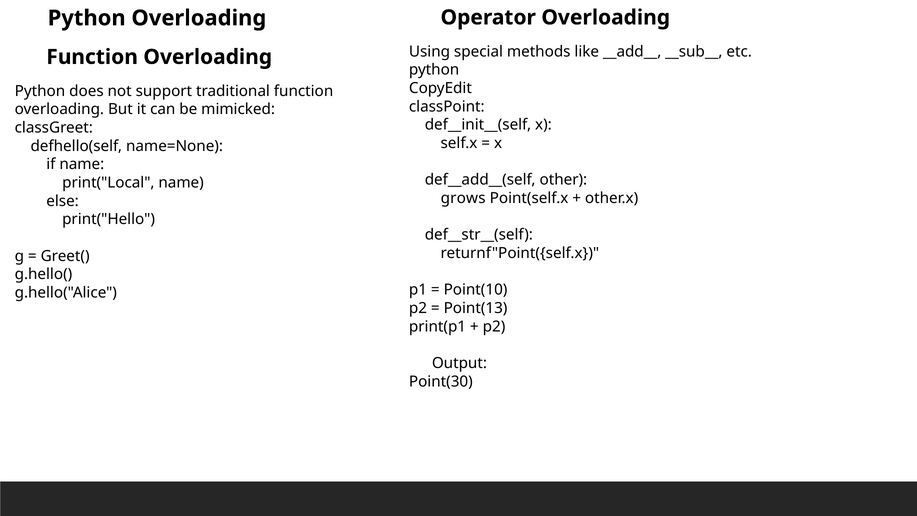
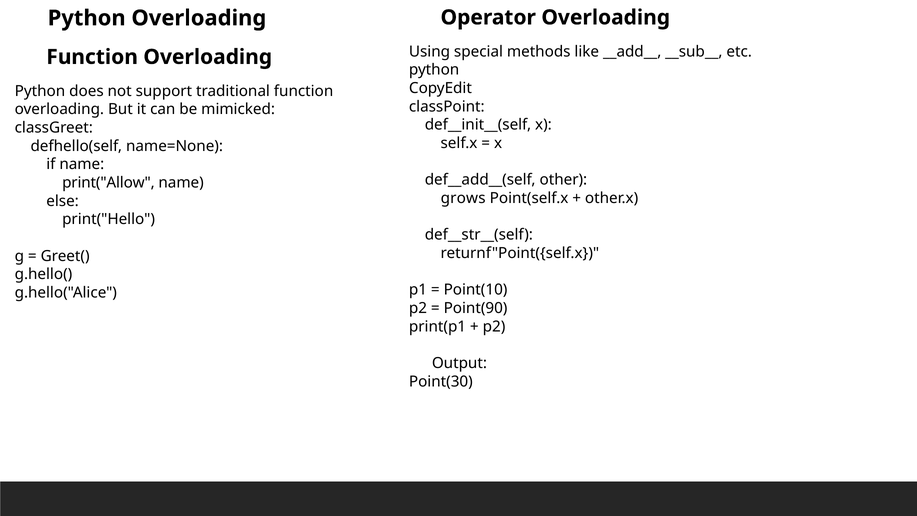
print("Local: print("Local -> print("Allow
Point(13: Point(13 -> Point(90
